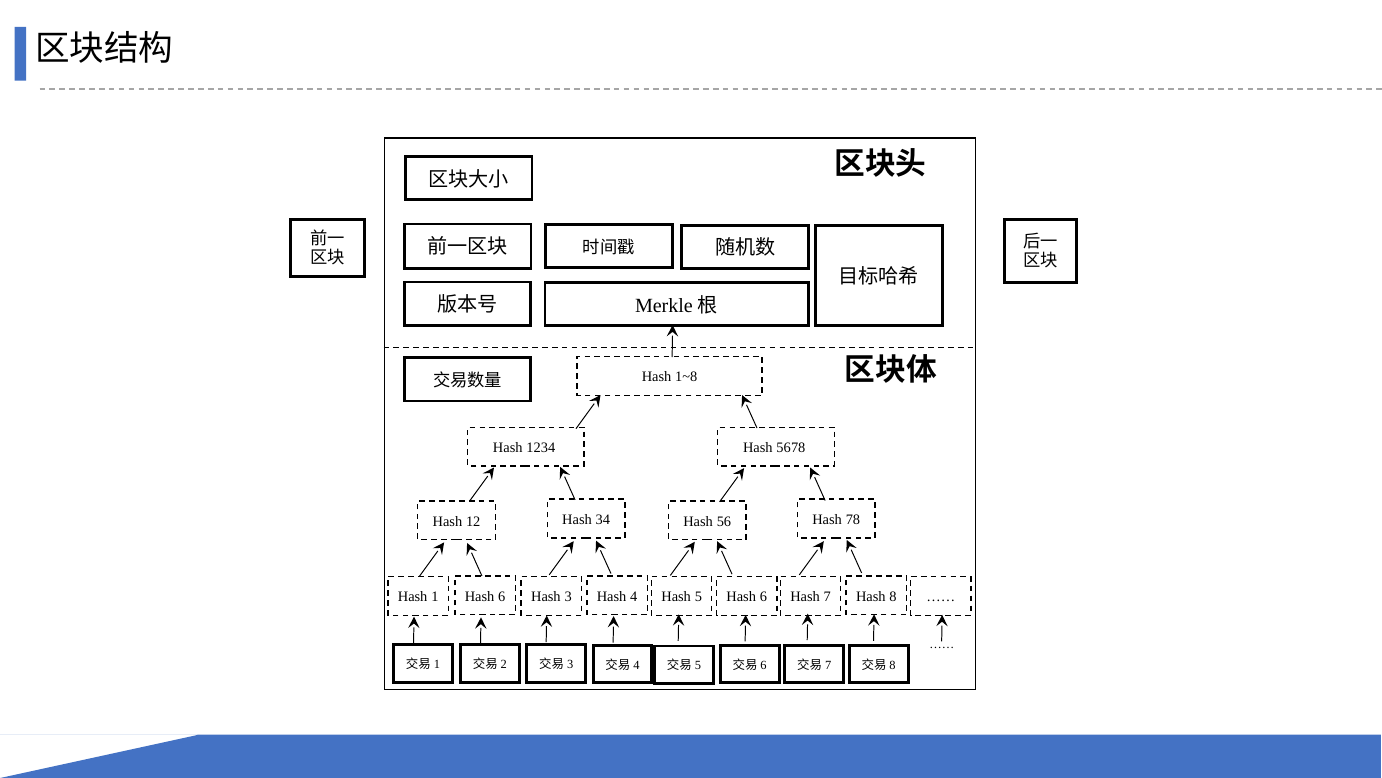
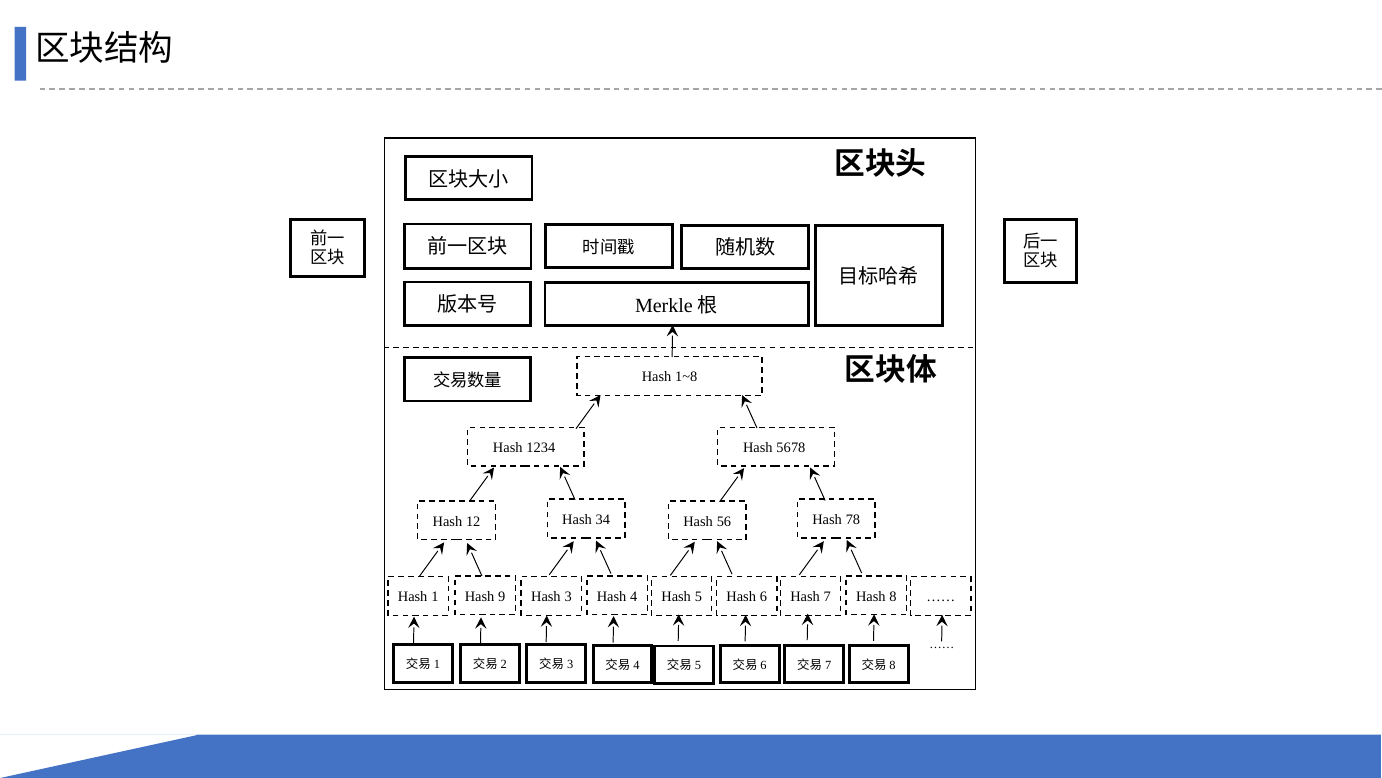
6 at (502, 596): 6 -> 9
